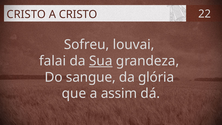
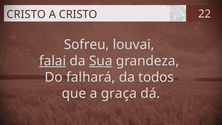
falai underline: none -> present
sangue: sangue -> falhará
glória: glória -> todos
assim: assim -> graça
